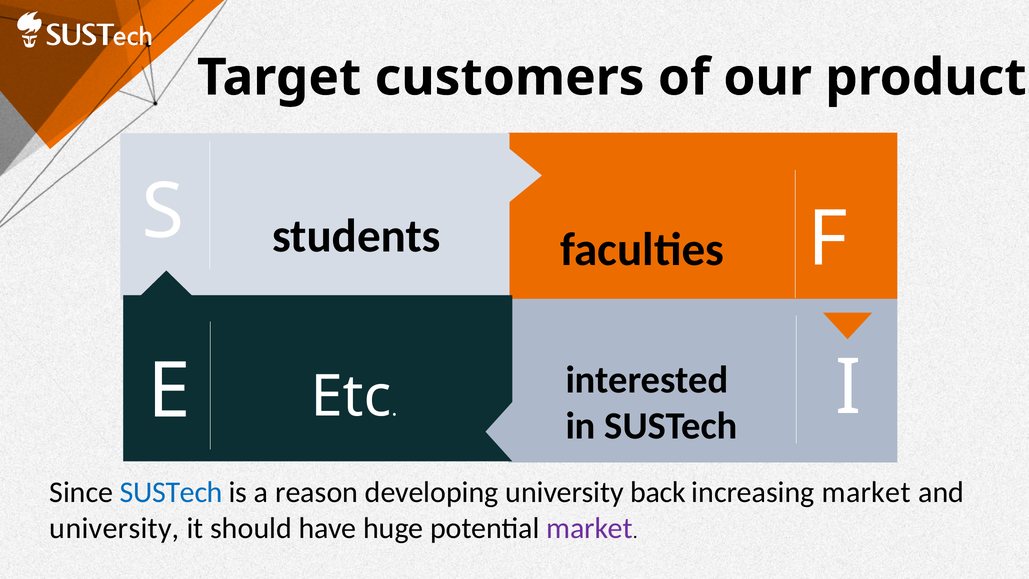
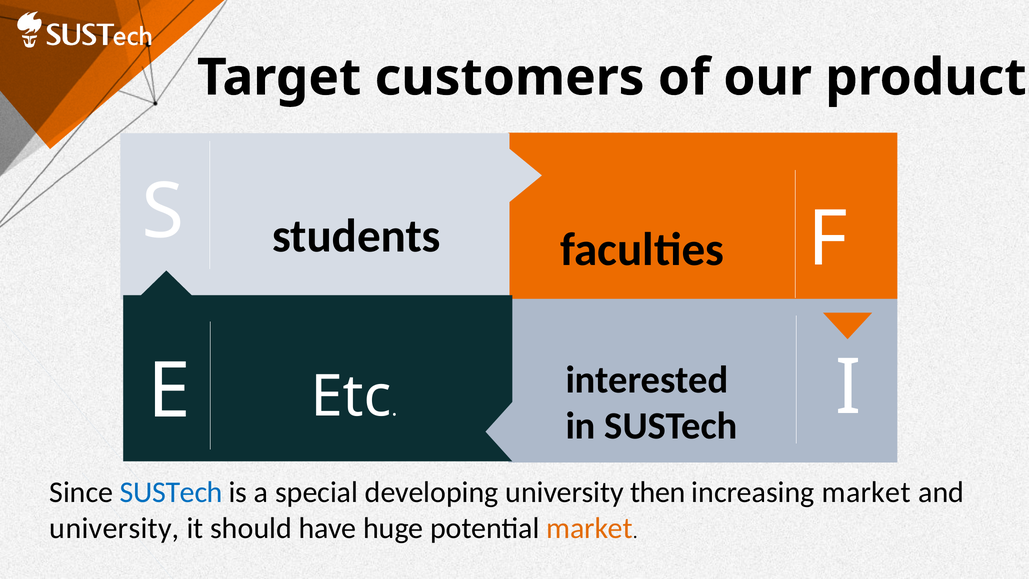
reason: reason -> special
back: back -> then
market at (590, 528) colour: purple -> orange
